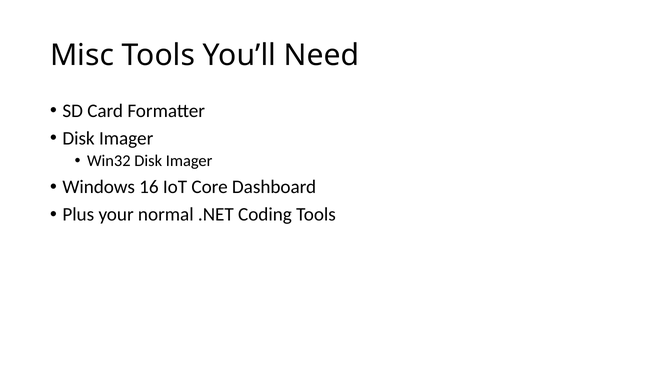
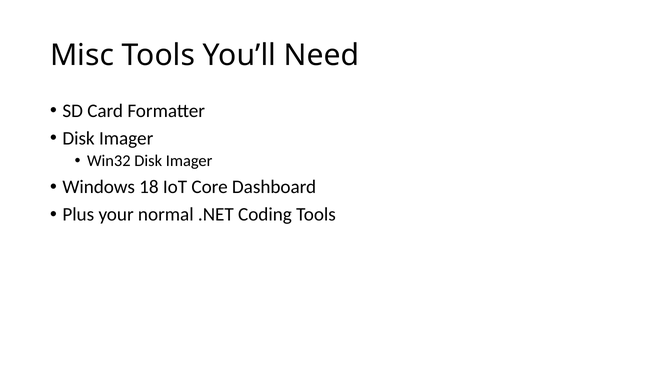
16: 16 -> 18
